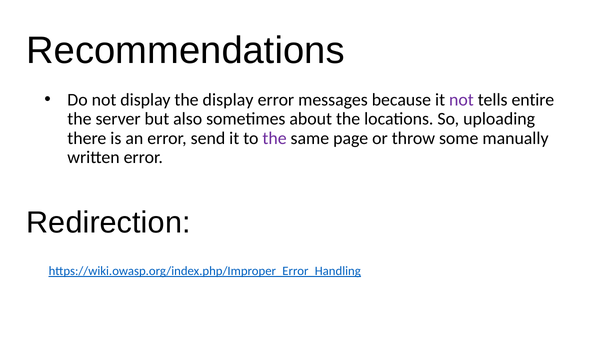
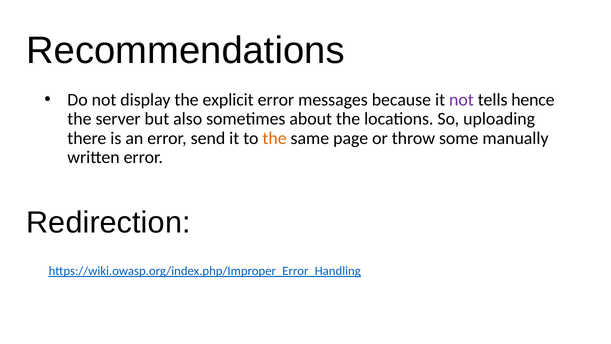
the display: display -> explicit
entire: entire -> hence
the at (275, 138) colour: purple -> orange
